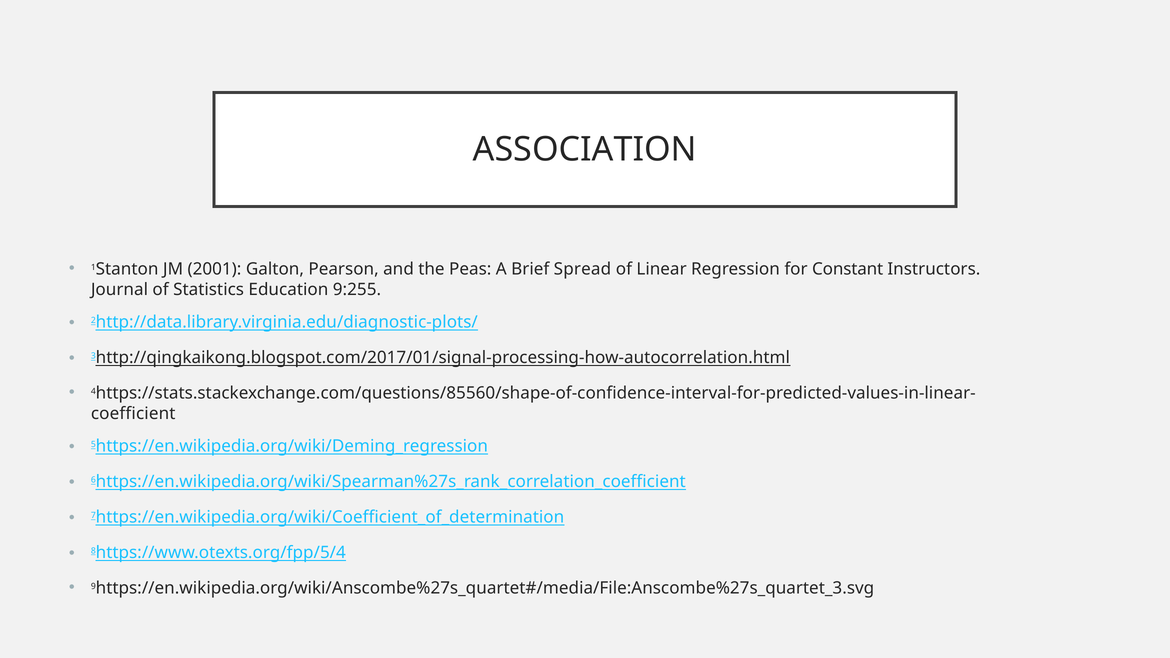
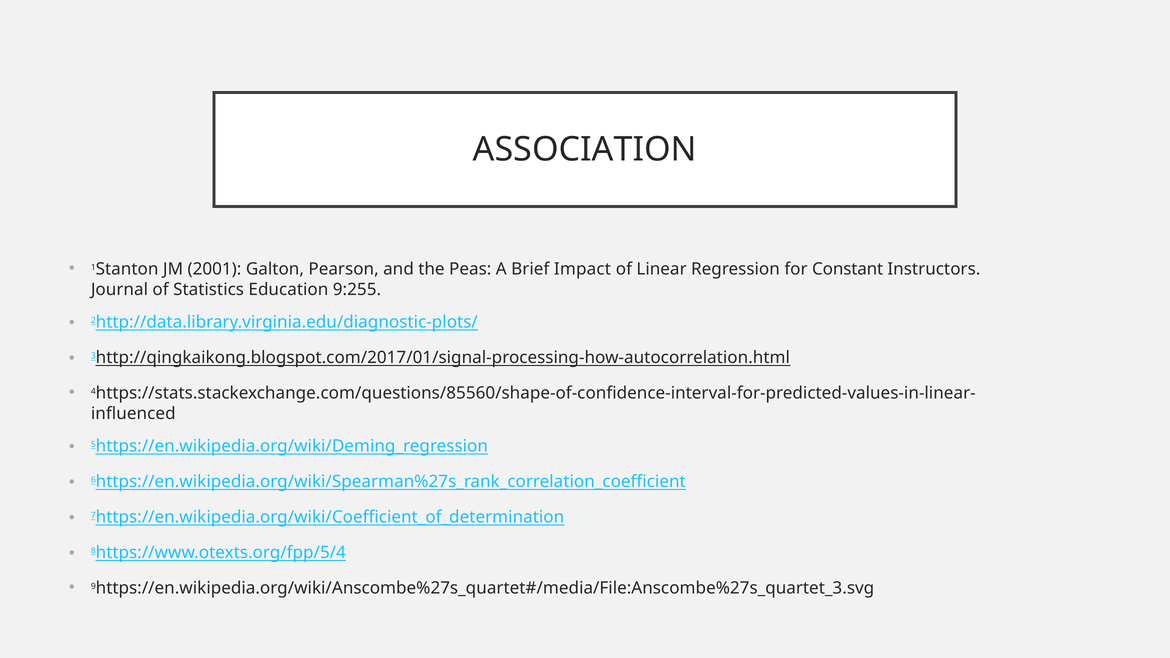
Spread: Spread -> Impact
coefficient: coefficient -> influenced
